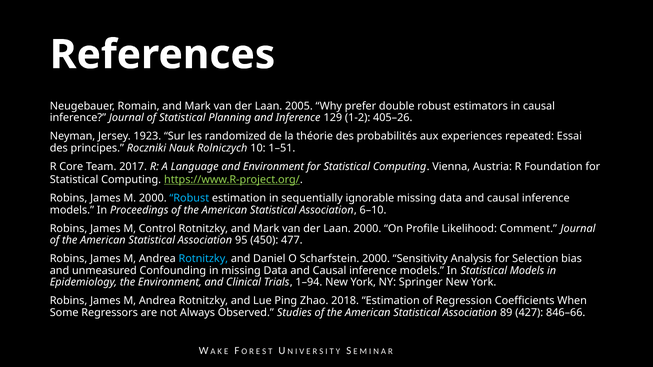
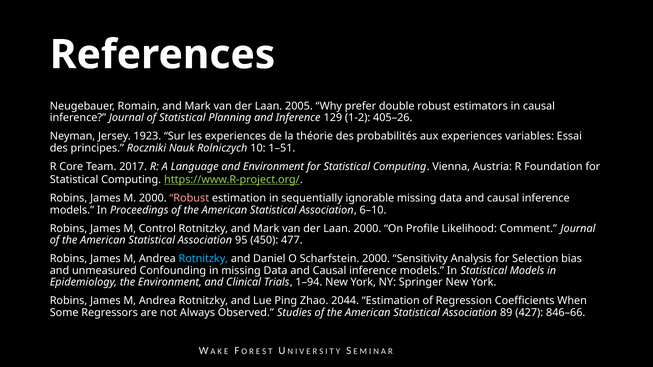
les randomized: randomized -> experiences
repeated: repeated -> variables
Robust at (189, 198) colour: light blue -> pink
2018: 2018 -> 2044
